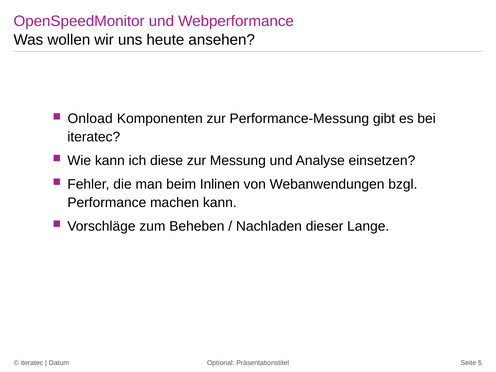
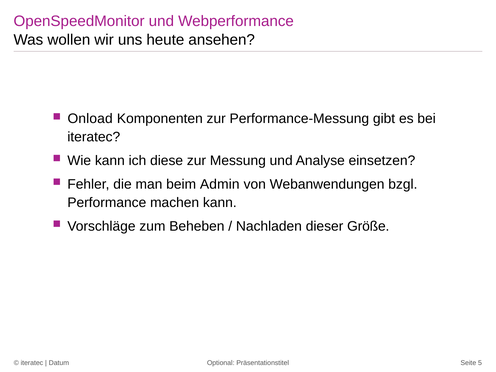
Inlinen: Inlinen -> Admin
Lange: Lange -> Größe
